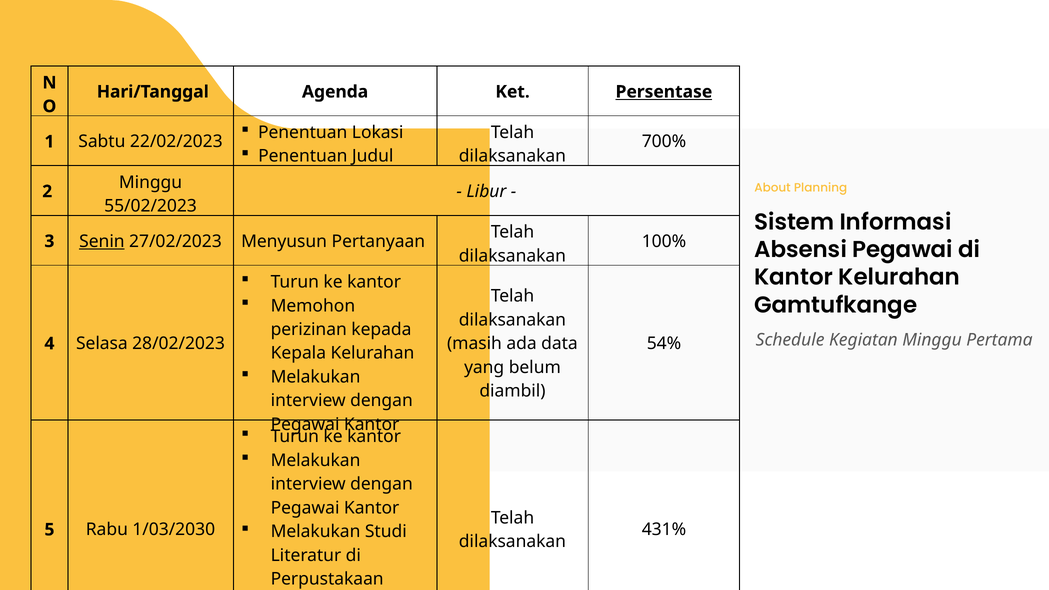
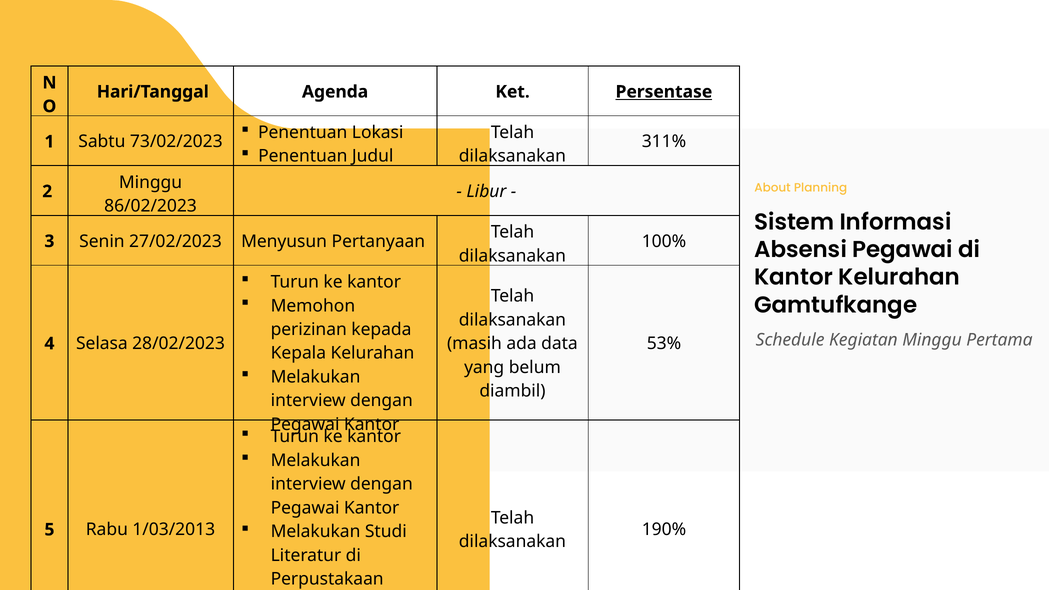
700%: 700% -> 311%
22/02/2023: 22/02/2023 -> 73/02/2023
55/02/2023: 55/02/2023 -> 86/02/2023
Senin underline: present -> none
54%: 54% -> 53%
431%: 431% -> 190%
1/03/2030: 1/03/2030 -> 1/03/2013
